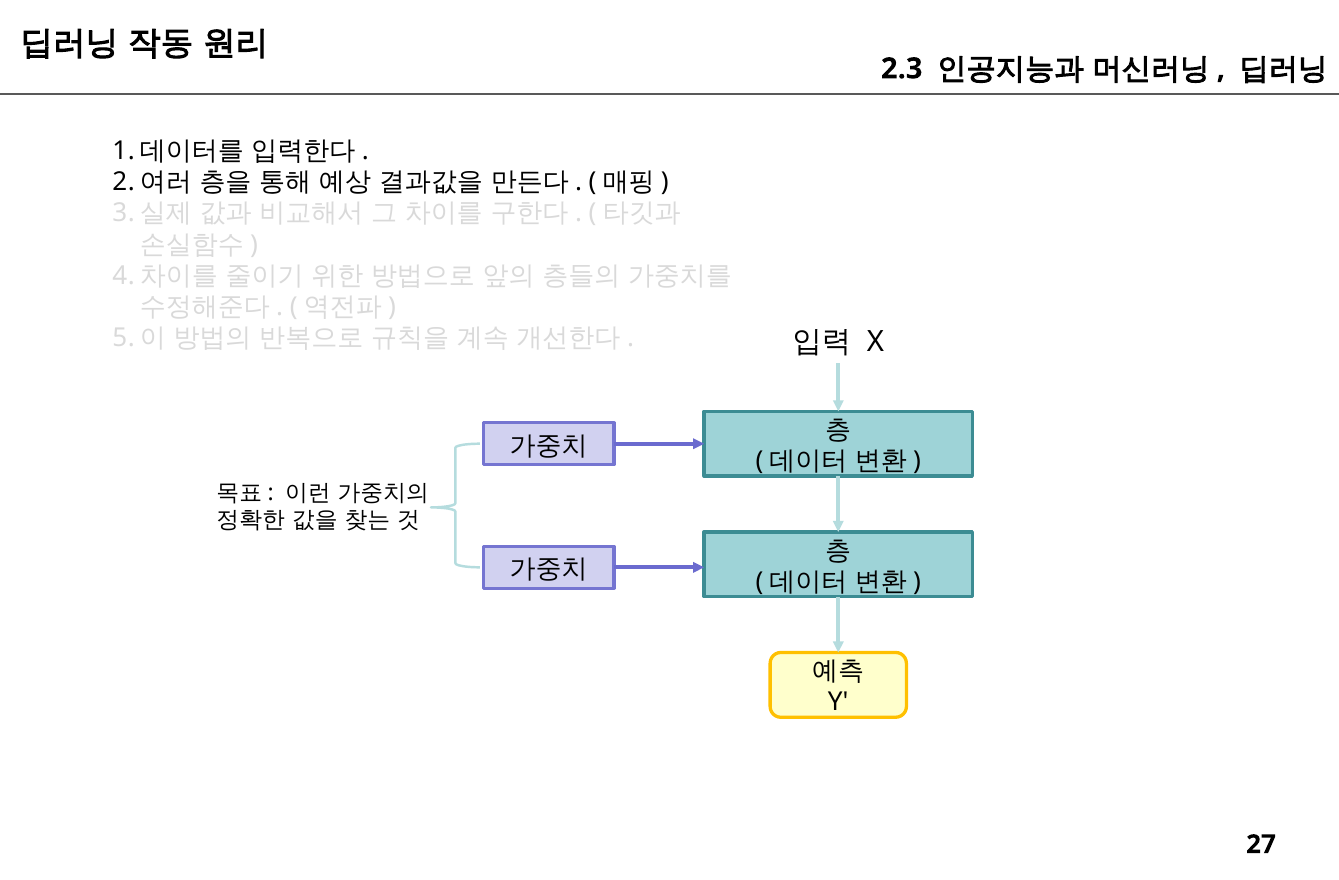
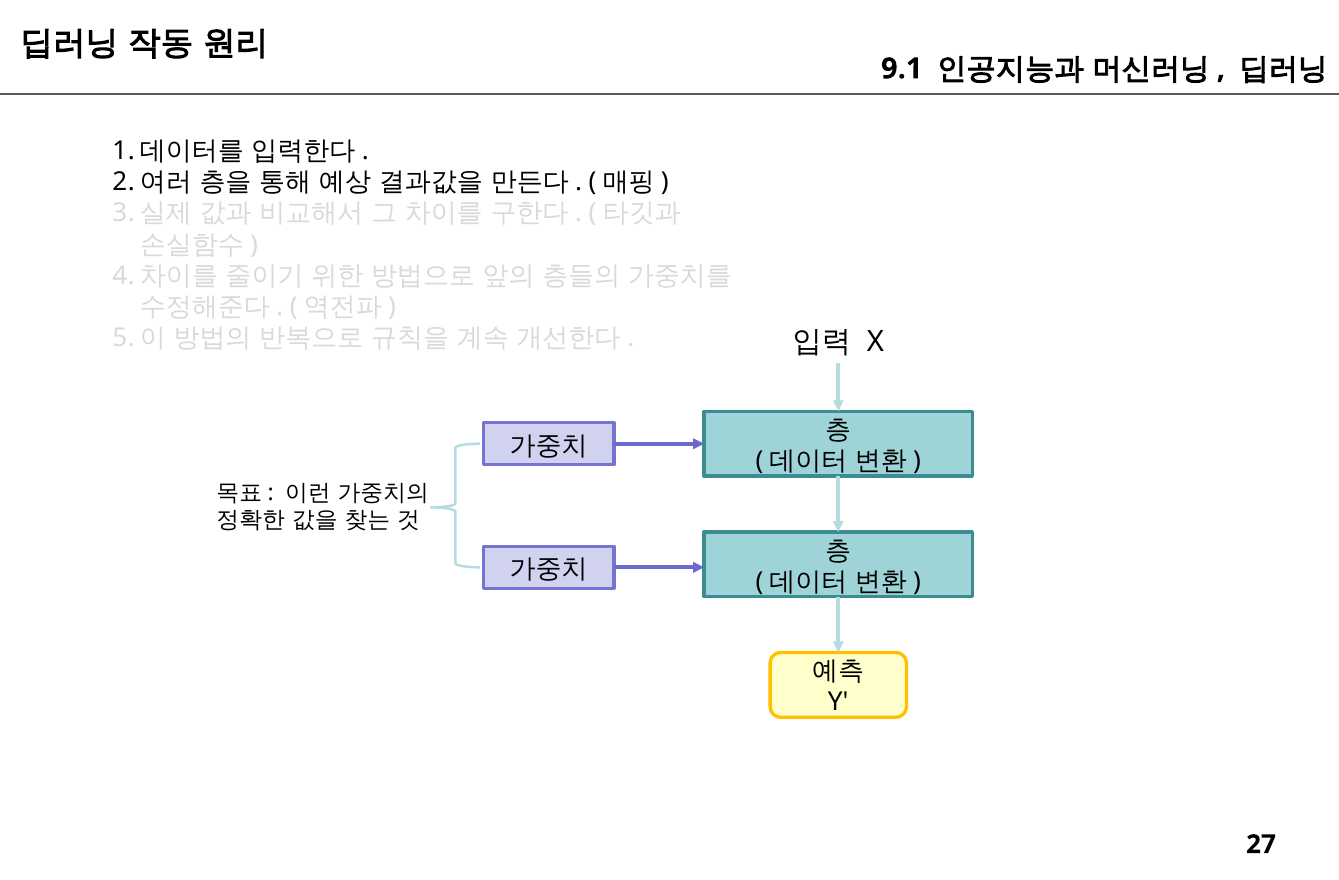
2.3: 2.3 -> 9.1
